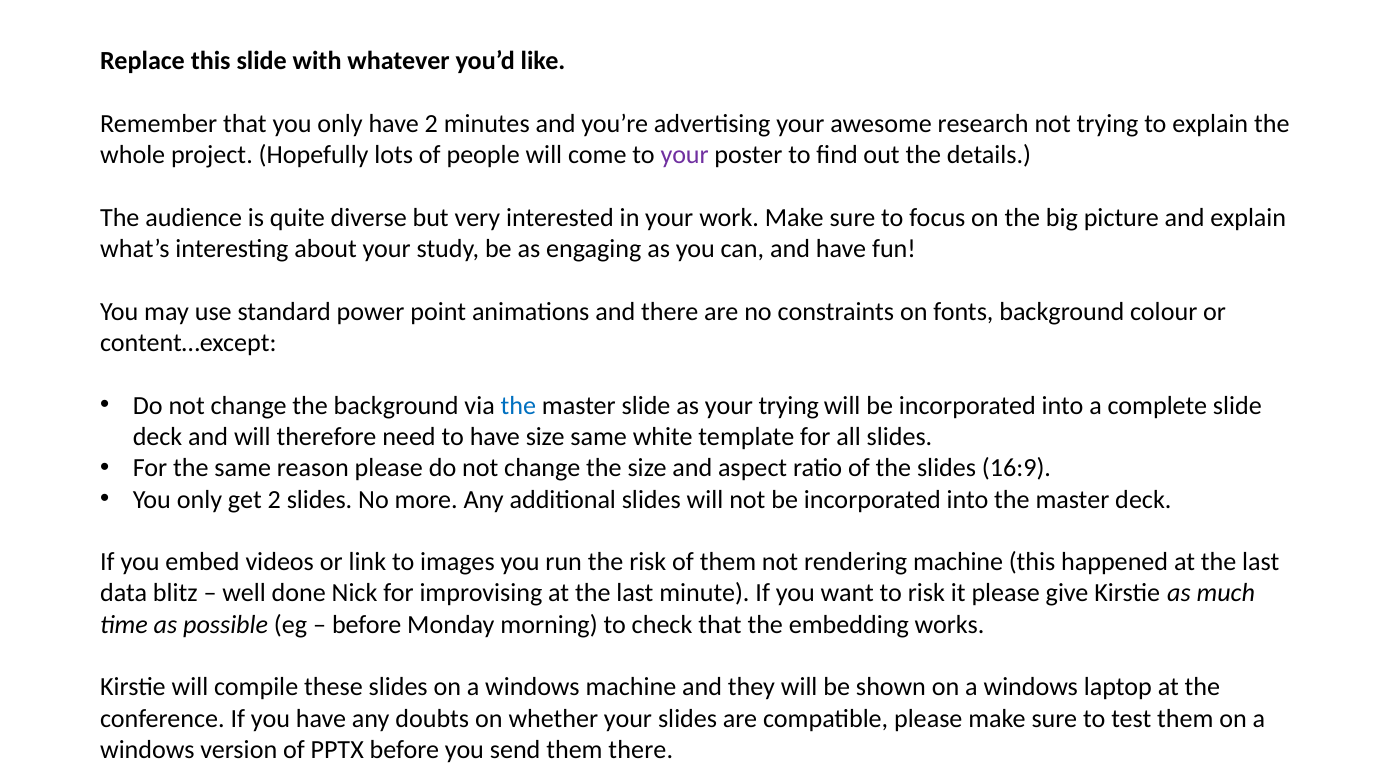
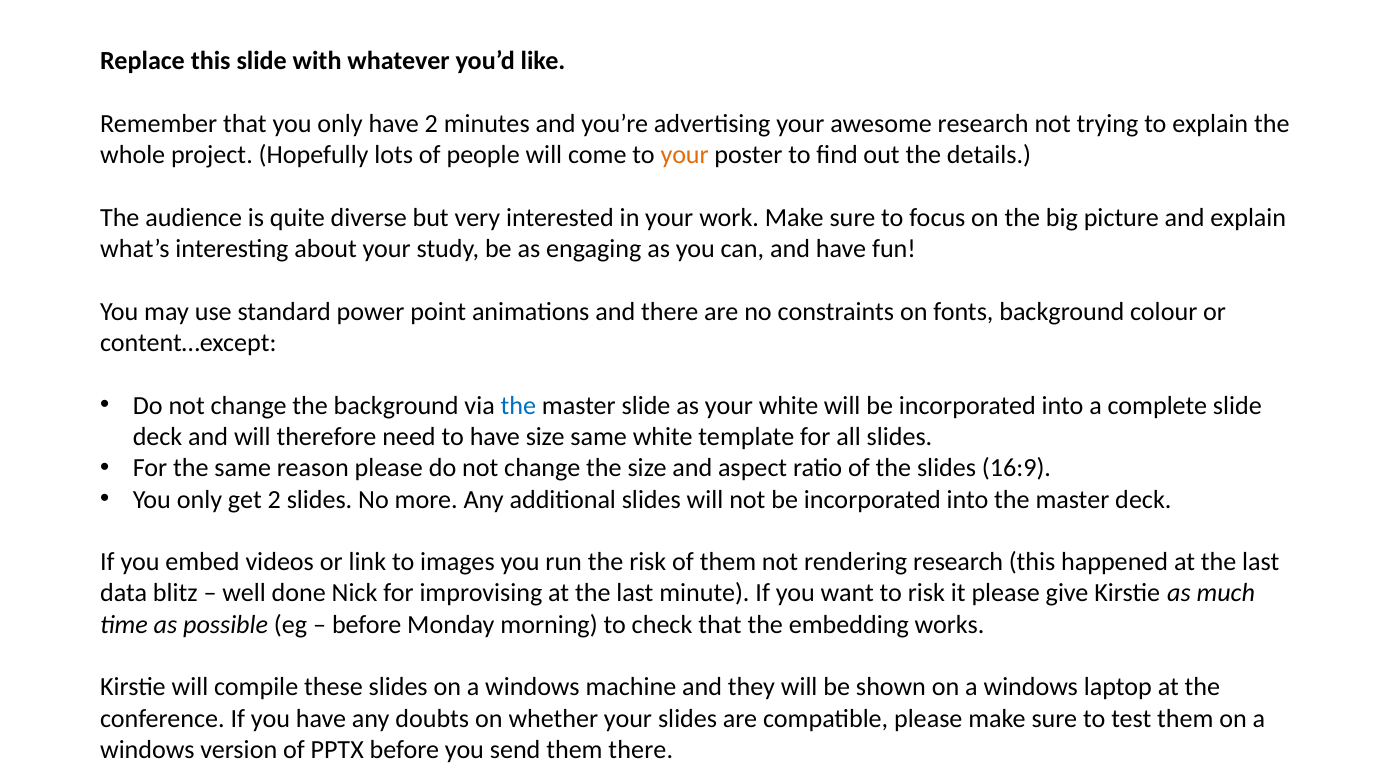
your at (685, 155) colour: purple -> orange
your trying: trying -> white
rendering machine: machine -> research
